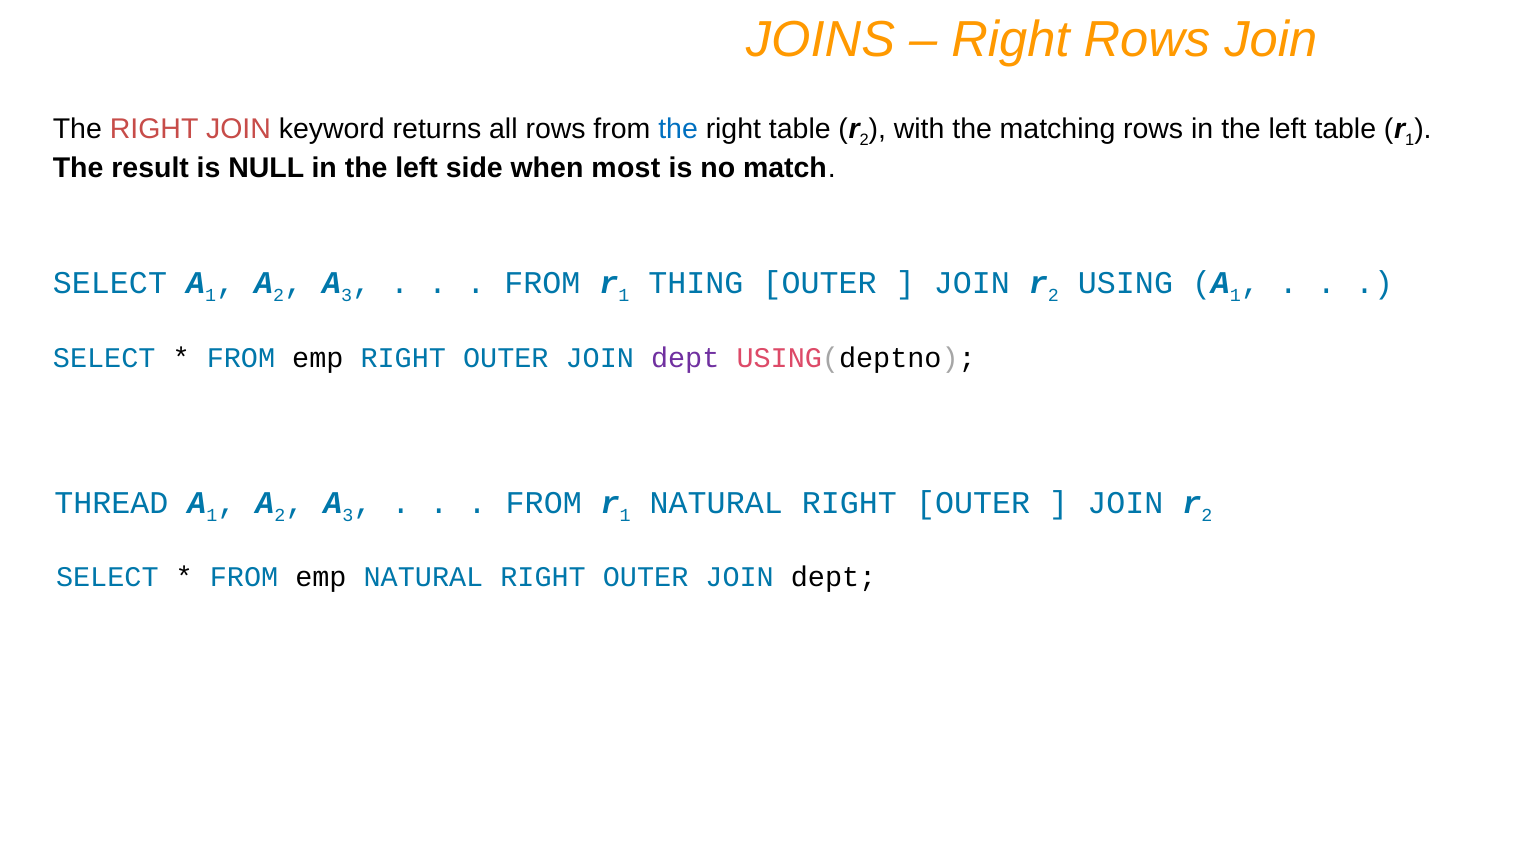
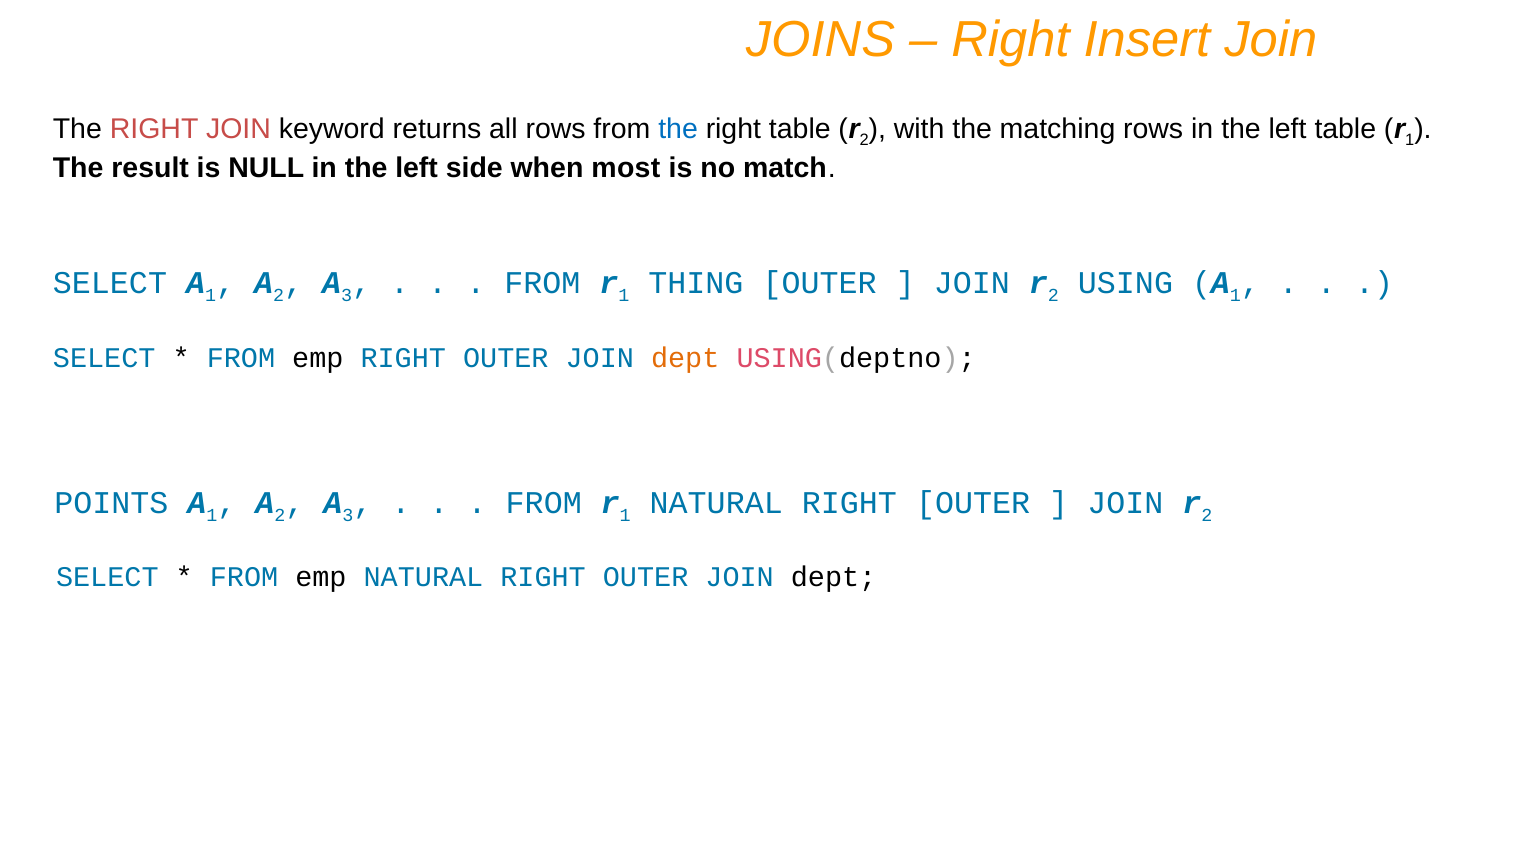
Right Rows: Rows -> Insert
dept at (685, 358) colour: purple -> orange
THREAD: THREAD -> POINTS
